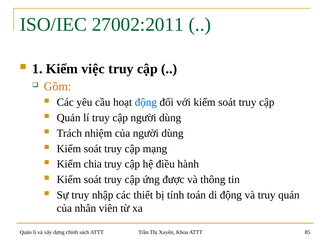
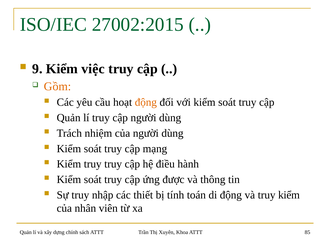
27002:2011: 27002:2011 -> 27002:2015
1: 1 -> 9
động at (146, 102) colour: blue -> orange
Kiểm chia: chia -> truy
truy quán: quán -> kiểm
